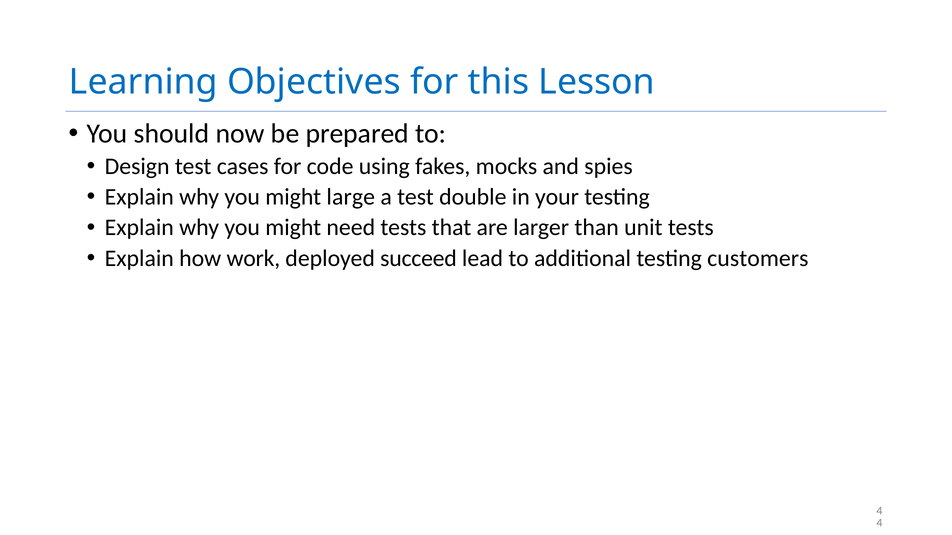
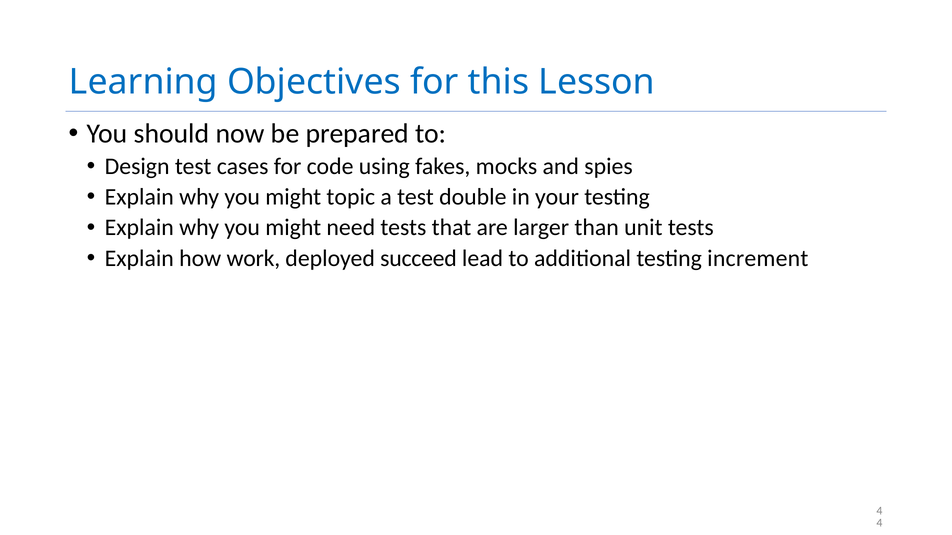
large: large -> topic
customers: customers -> increment
